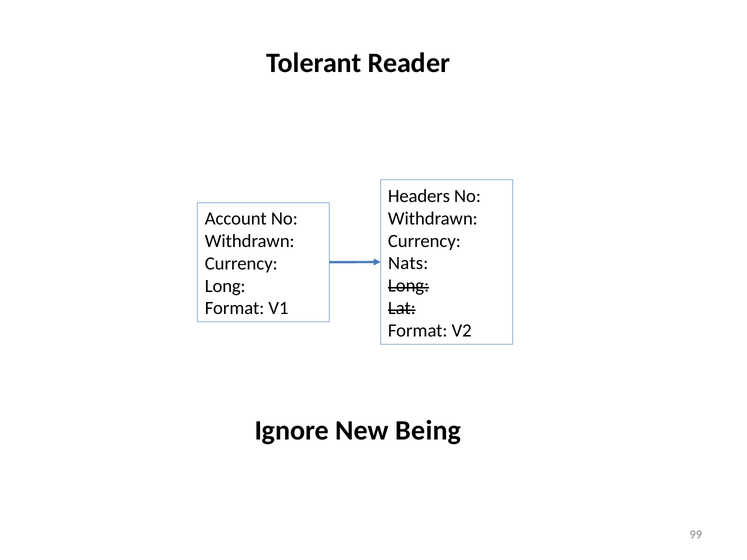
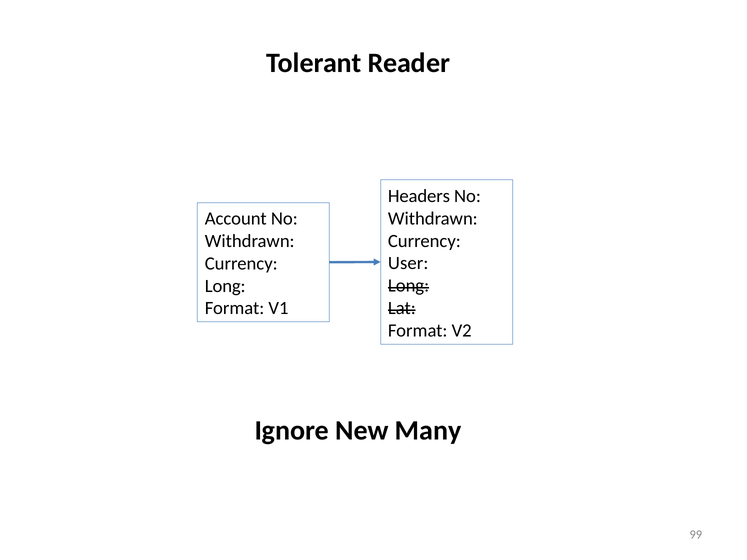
Nats: Nats -> User
Being: Being -> Many
